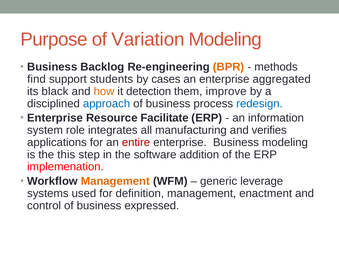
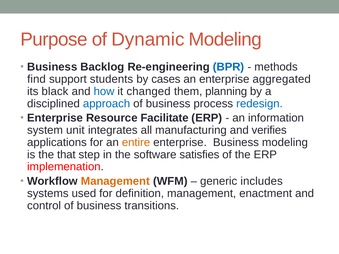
Variation: Variation -> Dynamic
BPR colour: orange -> blue
how colour: orange -> blue
detection: detection -> changed
improve: improve -> planning
role: role -> unit
entire colour: red -> orange
this: this -> that
addition: addition -> satisfies
leverage: leverage -> includes
expressed: expressed -> transitions
